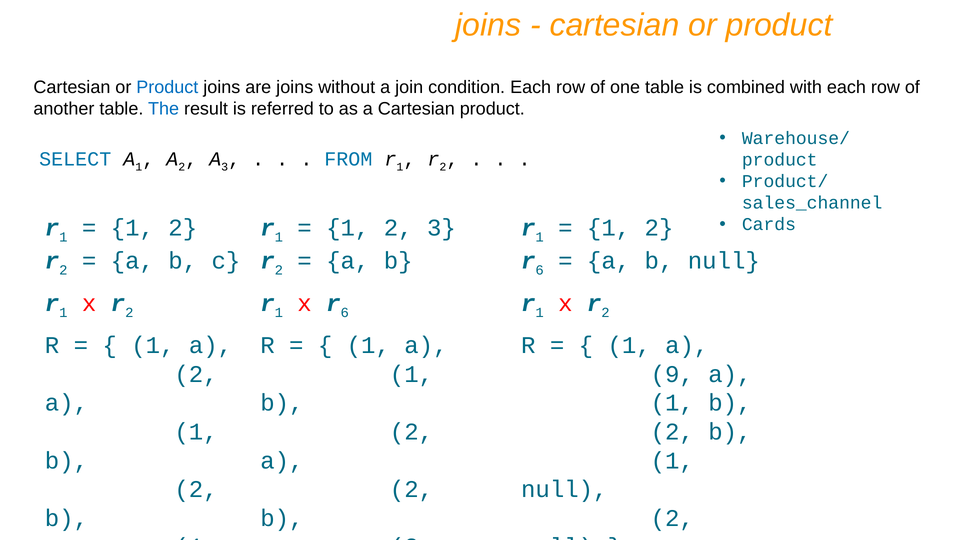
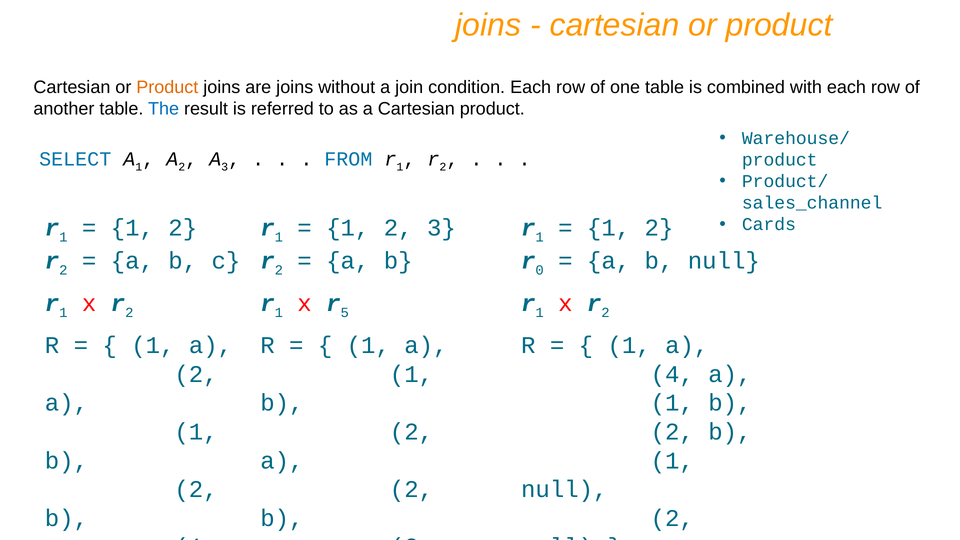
Product at (167, 87) colour: blue -> orange
6 at (540, 270): 6 -> 0
x r 6: 6 -> 5
9 at (672, 374): 9 -> 4
